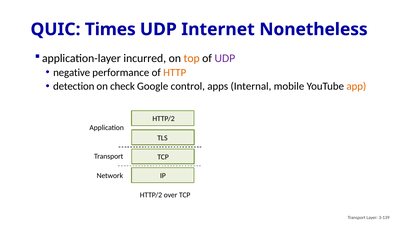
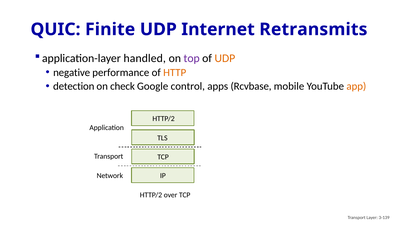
Times: Times -> Finite
Nonetheless: Nonetheless -> Retransmits
incurred: incurred -> handled
top colour: orange -> purple
UDP at (225, 58) colour: purple -> orange
Internal: Internal -> Rcvbase
